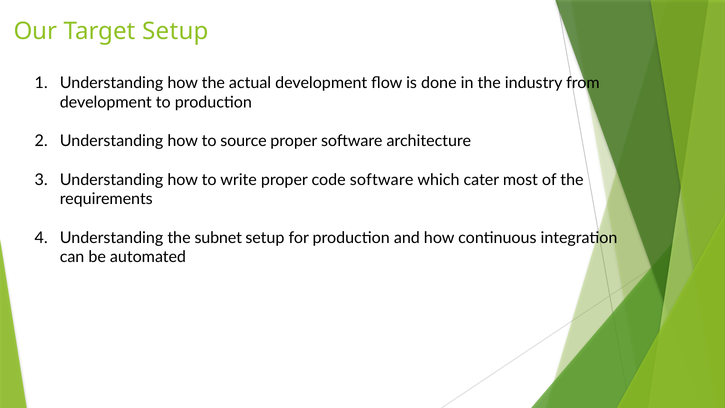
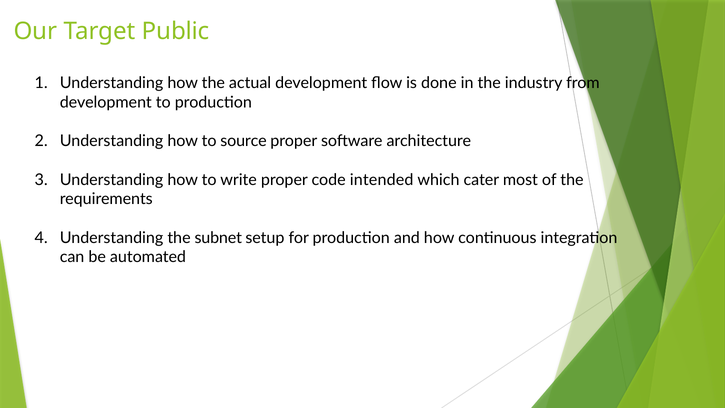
Target Setup: Setup -> Public
code software: software -> intended
